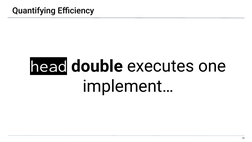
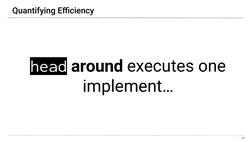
double: double -> around
